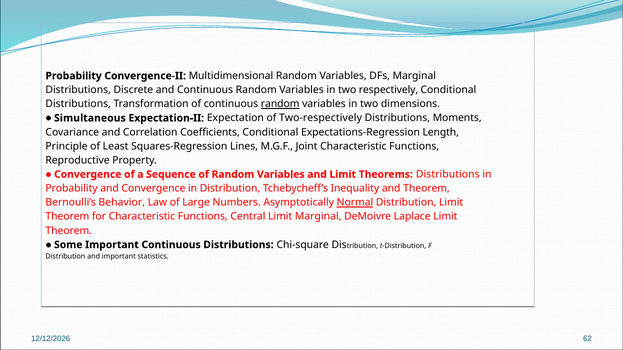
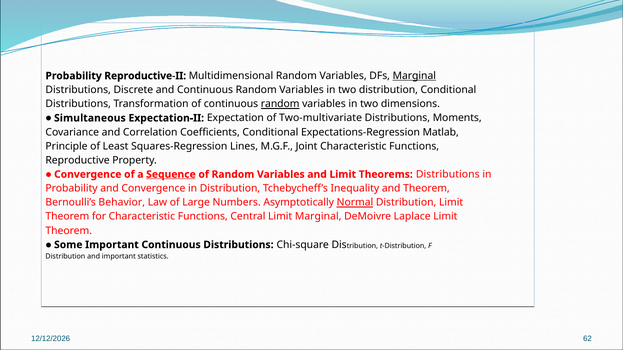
Convergence-II: Convergence-II -> Reproductive-II
Marginal at (414, 76) underline: none -> present
two respectively: respectively -> distribution
Two-respectively: Two-respectively -> Two-multivariate
Length: Length -> Matlab
Sequence underline: none -> present
